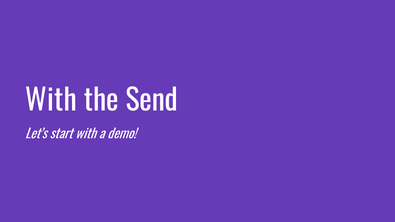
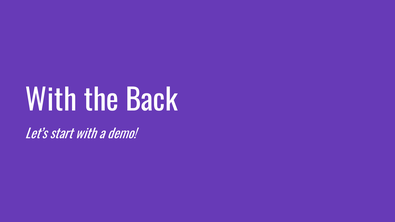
Send: Send -> Back
